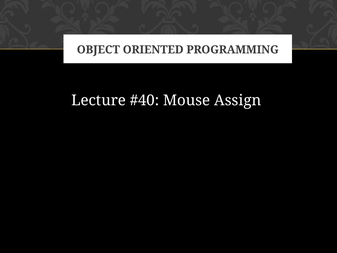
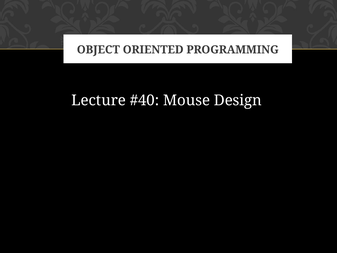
Assign: Assign -> Design
